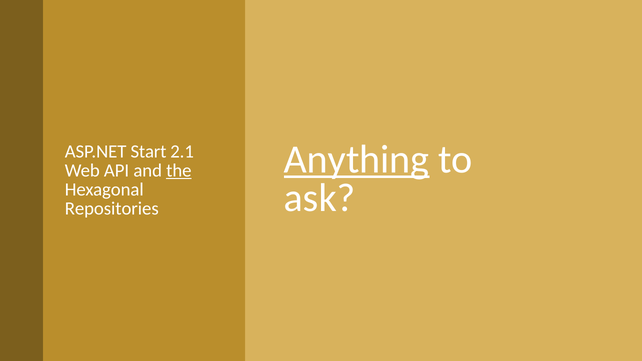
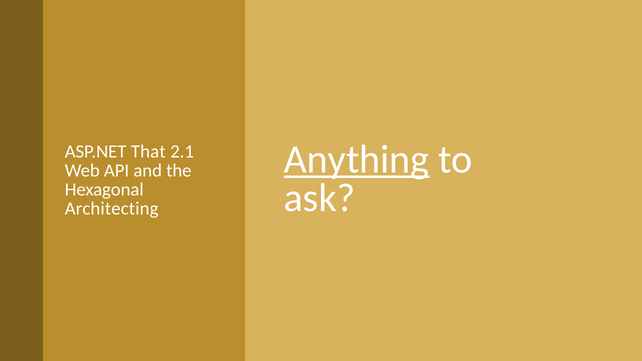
Start: Start -> That
the underline: present -> none
Repositories: Repositories -> Architecting
